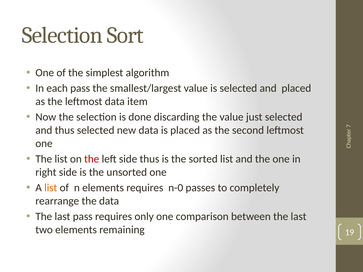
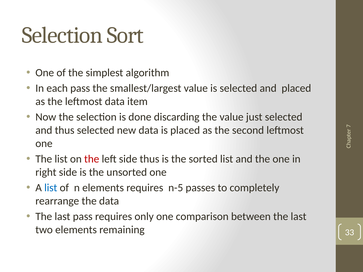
list at (51, 188) colour: orange -> blue
n-0: n-0 -> n-5
19: 19 -> 33
